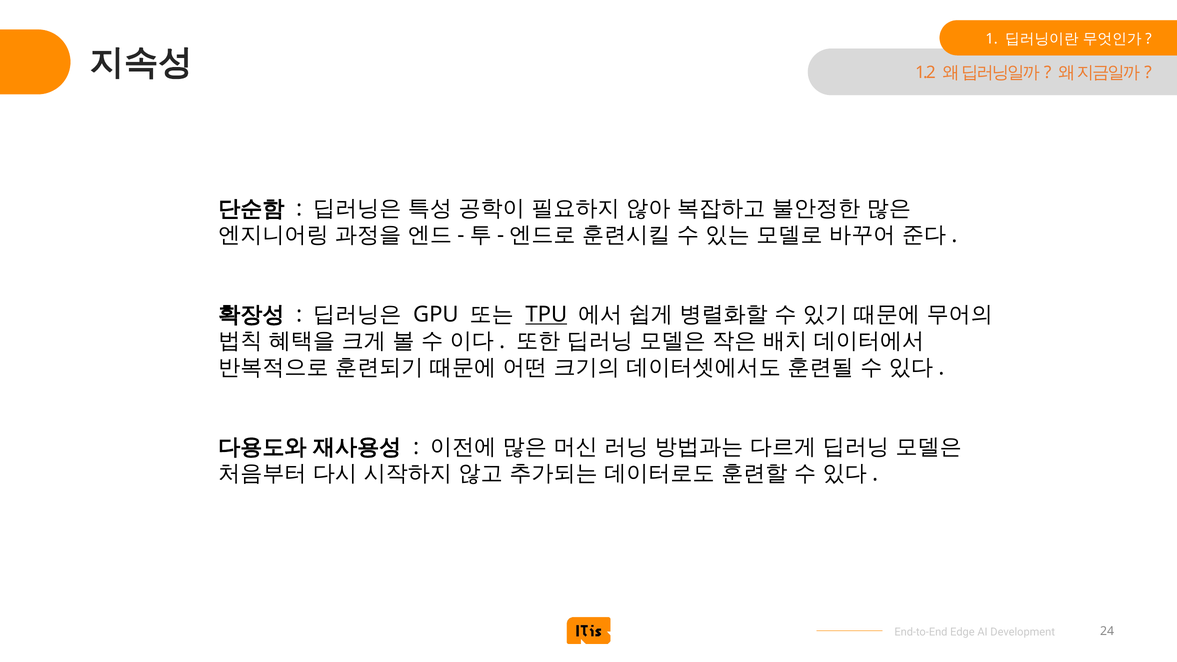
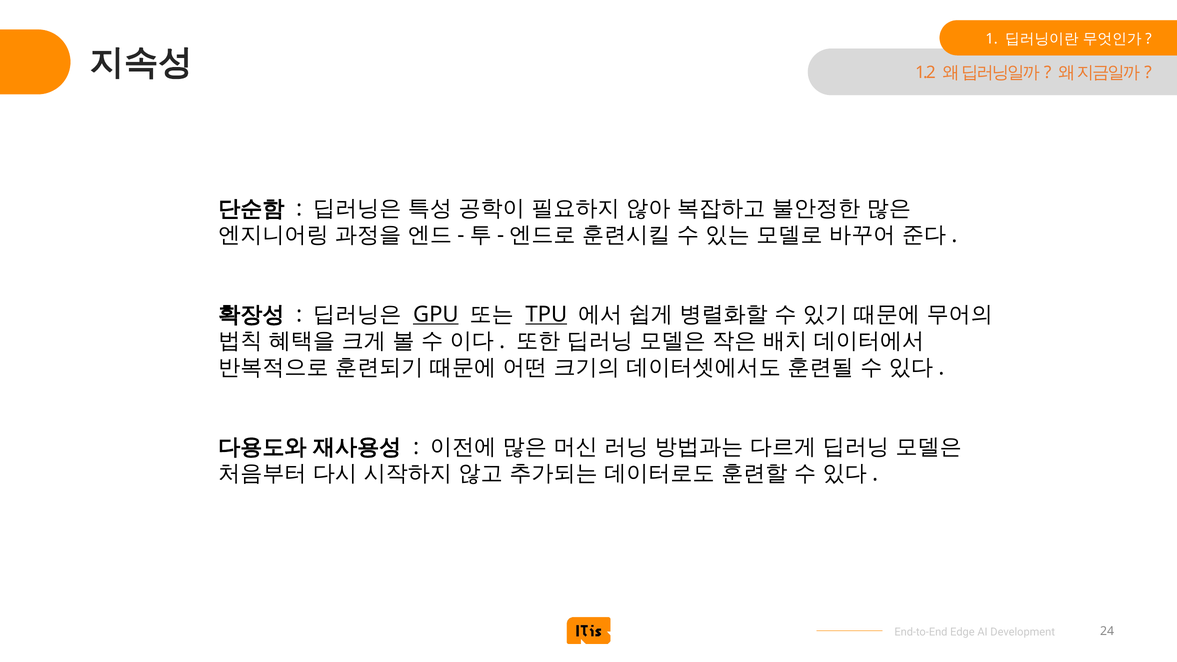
GPU underline: none -> present
